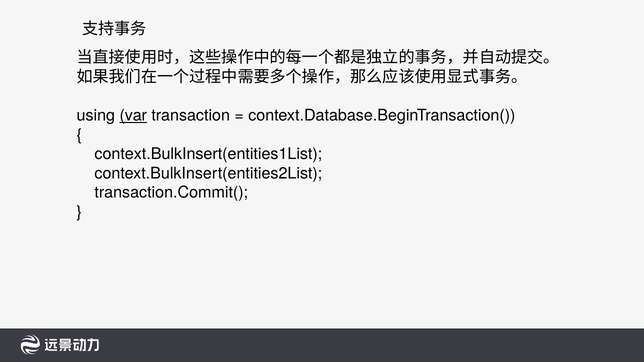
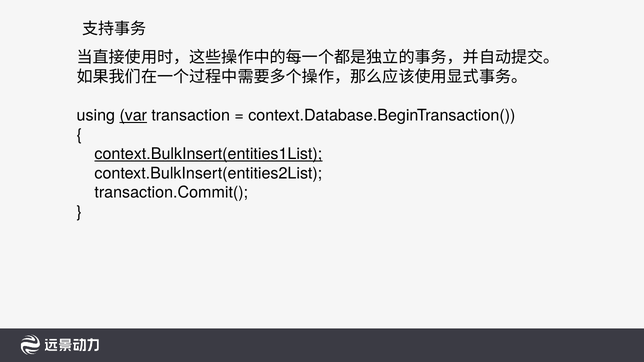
context.BulkInsert(entities1List underline: none -> present
